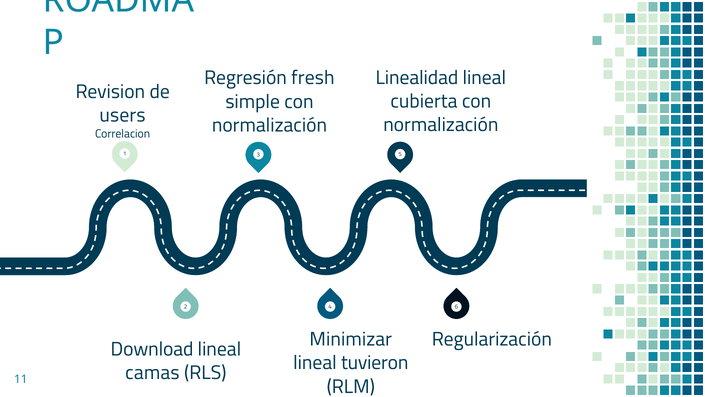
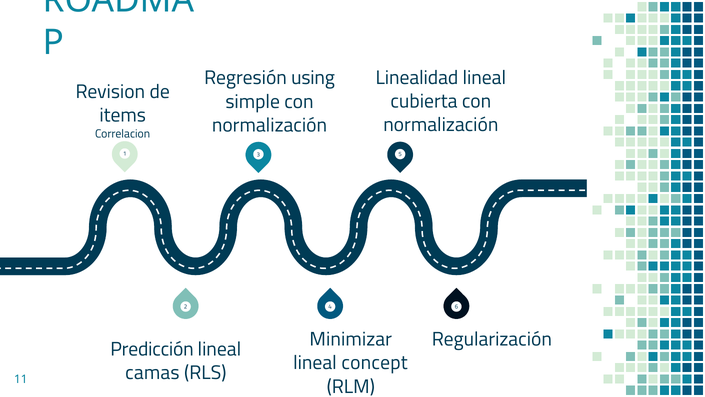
fresh: fresh -> using
users: users -> items
Download: Download -> Predicción
tuvieron: tuvieron -> concept
